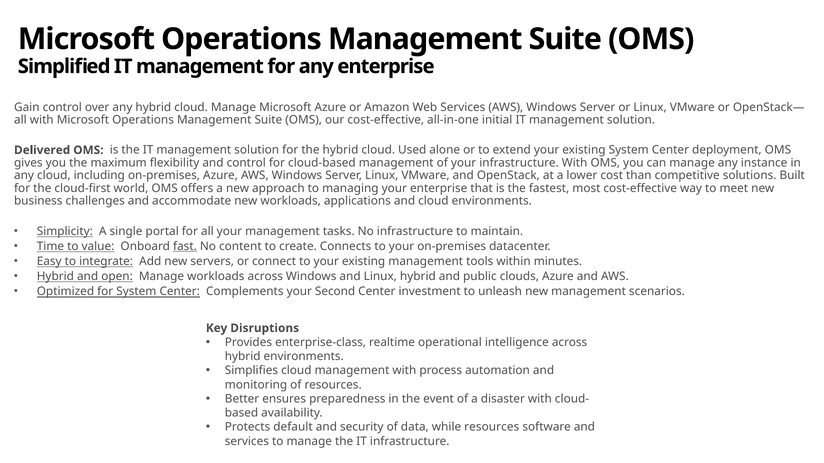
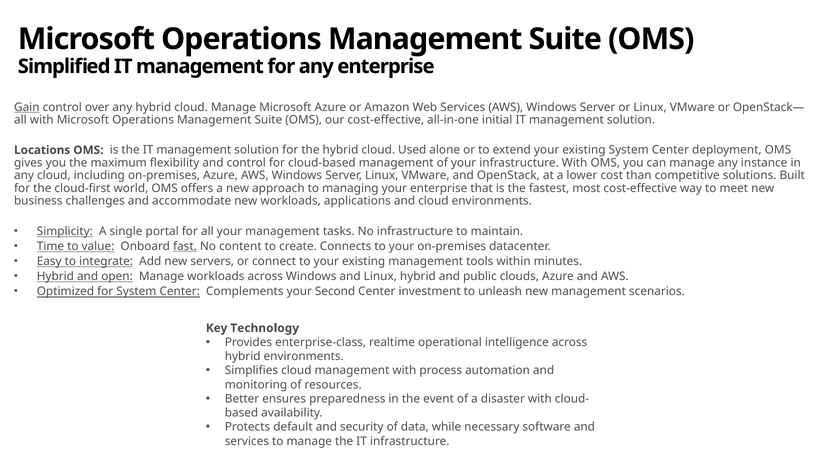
Gain underline: none -> present
Delivered: Delivered -> Locations
Disruptions: Disruptions -> Technology
while resources: resources -> necessary
